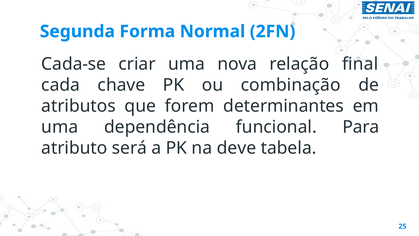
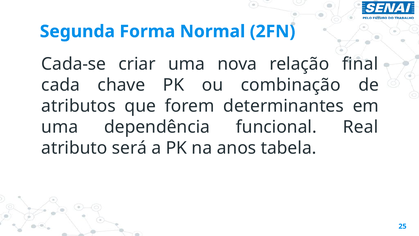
Para: Para -> Real
deve: deve -> anos
